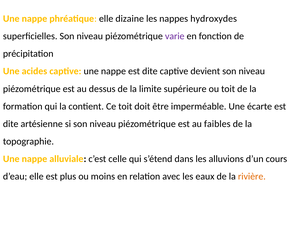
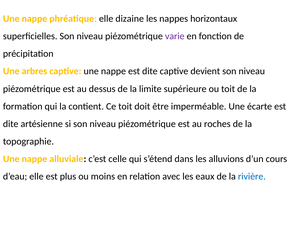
hydroxydes: hydroxydes -> horizontaux
acides: acides -> arbres
faibles: faibles -> roches
rivière colour: orange -> blue
